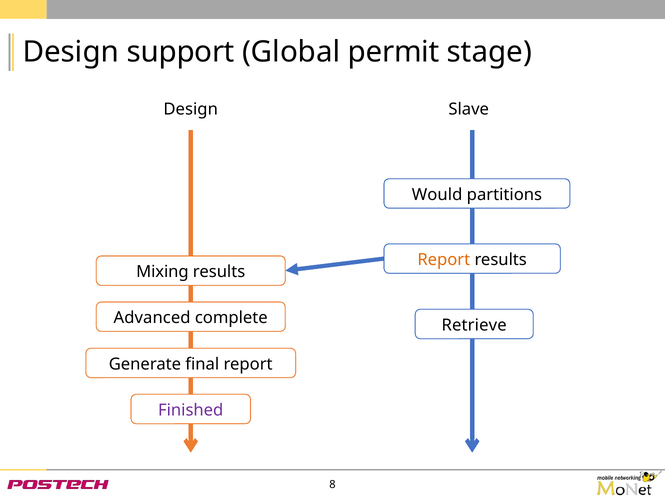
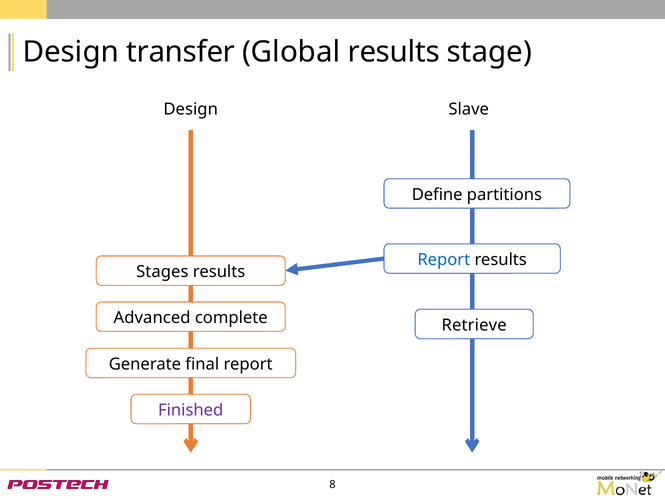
support: support -> transfer
Global permit: permit -> results
Would: Would -> Define
Report at (444, 260) colour: orange -> blue
Mixing: Mixing -> Stages
